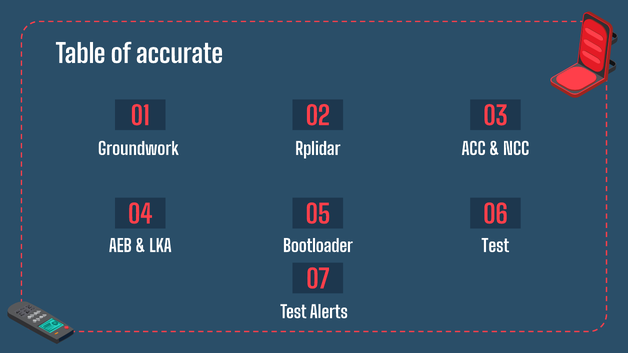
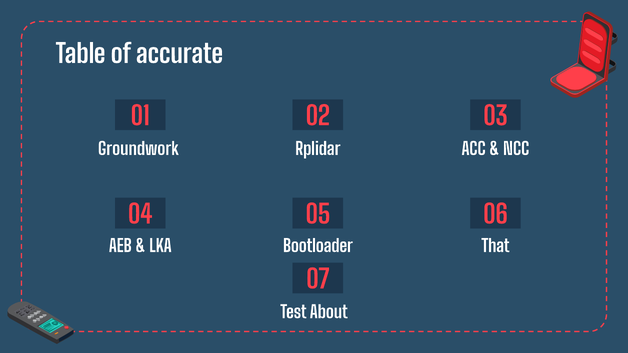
Bootloader Test: Test -> That
Alerts: Alerts -> About
